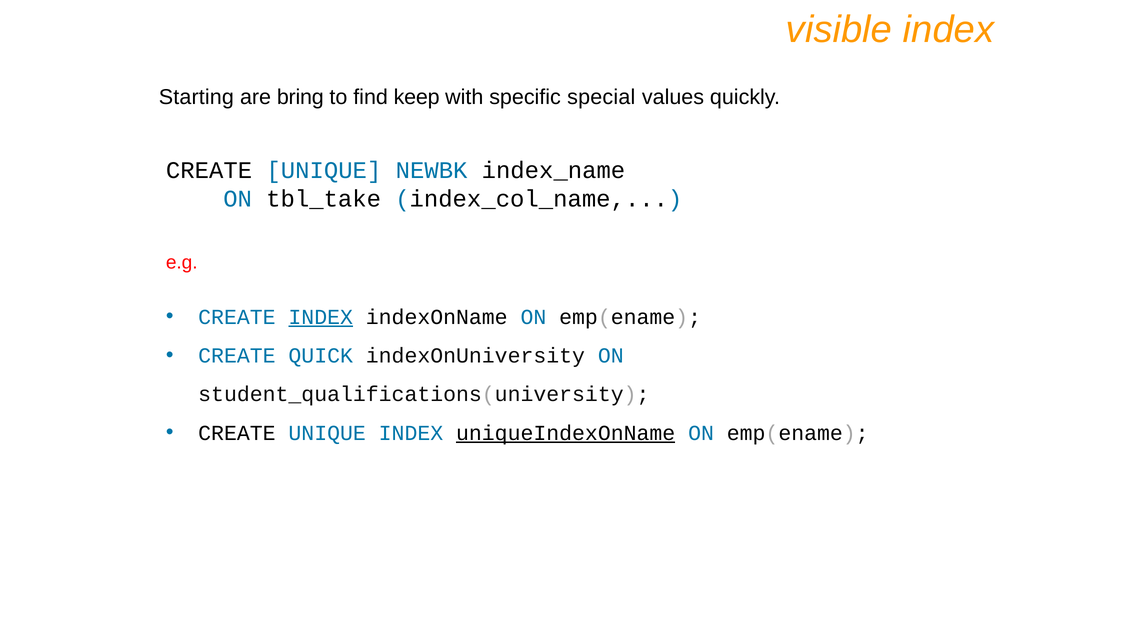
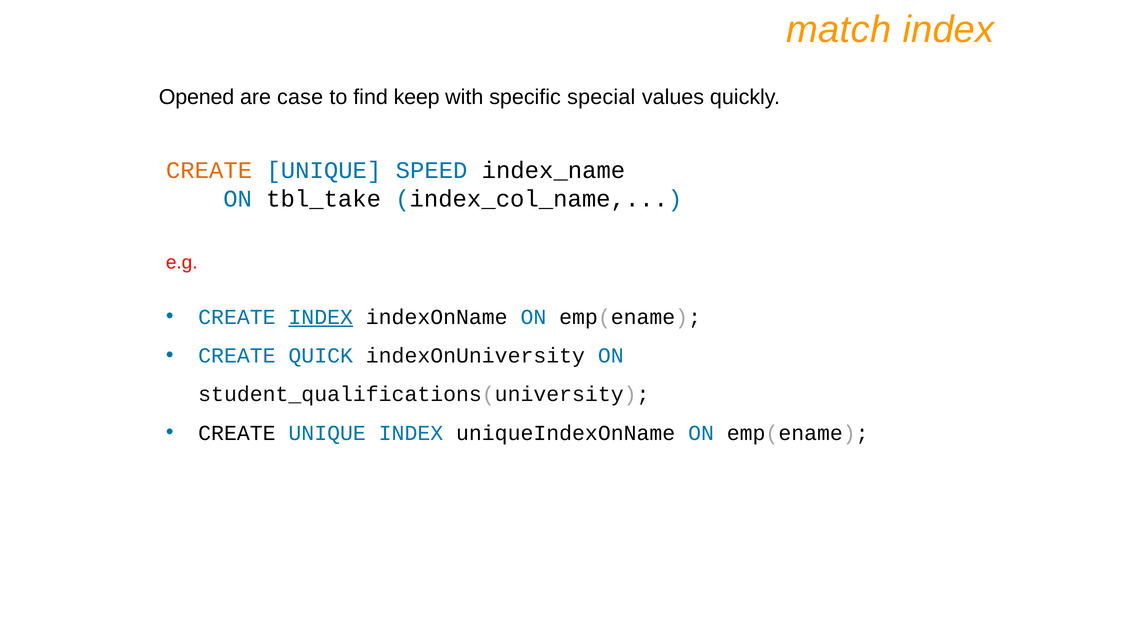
visible: visible -> match
Starting: Starting -> Opened
bring: bring -> case
CREATE at (209, 171) colour: black -> orange
NEWBK: NEWBK -> SPEED
uniqueIndexOnName underline: present -> none
